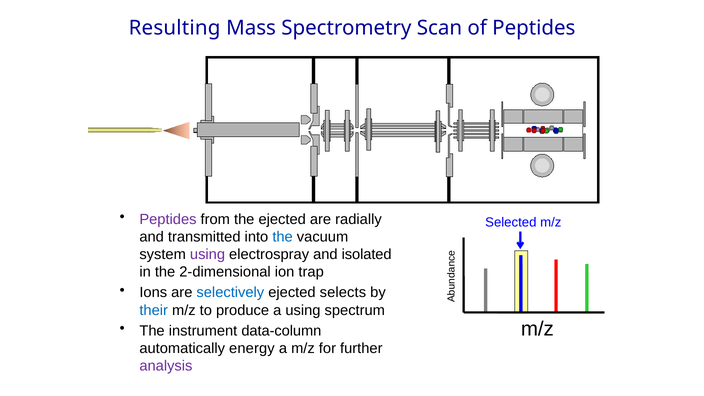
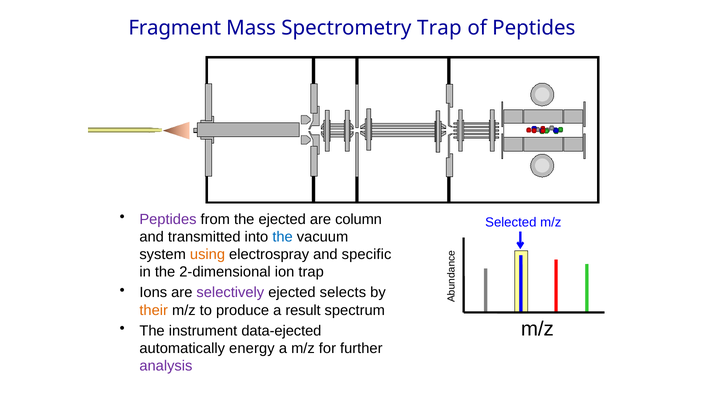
Resulting: Resulting -> Fragment
Spectrometry Scan: Scan -> Trap
radially: radially -> column
using at (208, 254) colour: purple -> orange
isolated: isolated -> specific
selectively colour: blue -> purple
their colour: blue -> orange
a using: using -> result
data-column: data-column -> data-ejected
